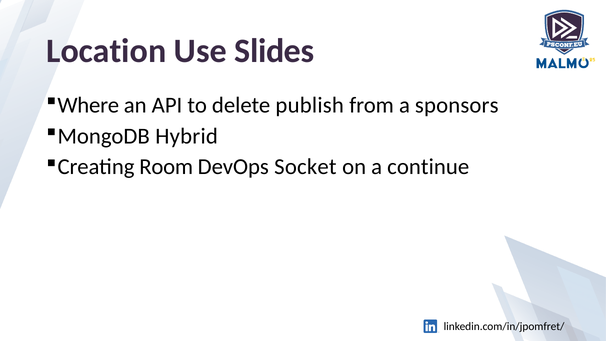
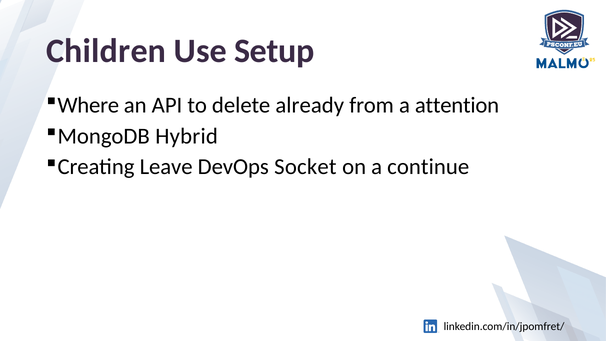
Location: Location -> Children
Slides: Slides -> Setup
publish: publish -> already
sponsors: sponsors -> attention
Room: Room -> Leave
